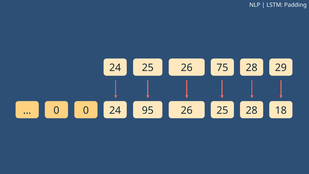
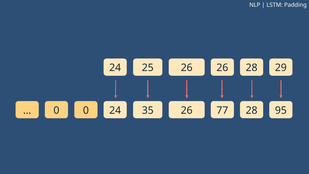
26 75: 75 -> 26
95: 95 -> 35
26 25: 25 -> 77
18: 18 -> 95
